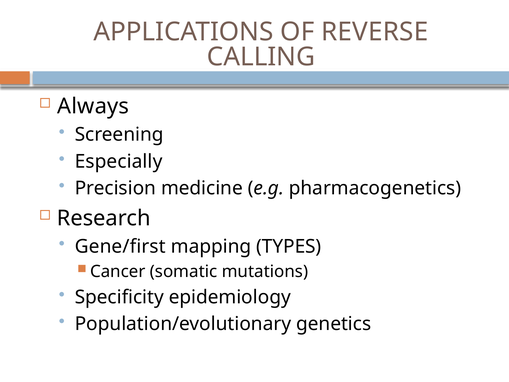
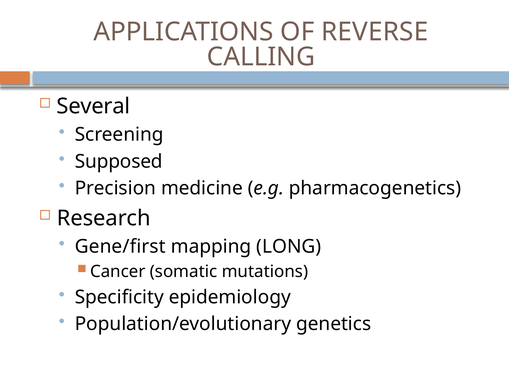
Always: Always -> Several
Especially: Especially -> Supposed
TYPES: TYPES -> LONG
